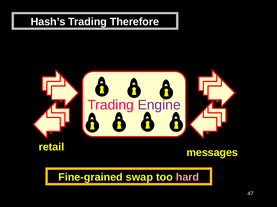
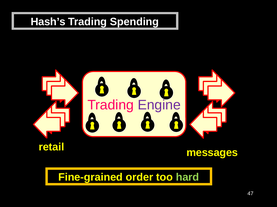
Therefore: Therefore -> Spending
swap: swap -> order
hard colour: pink -> light green
